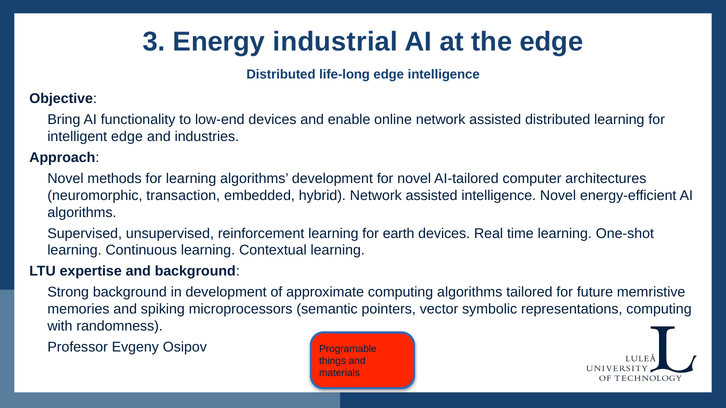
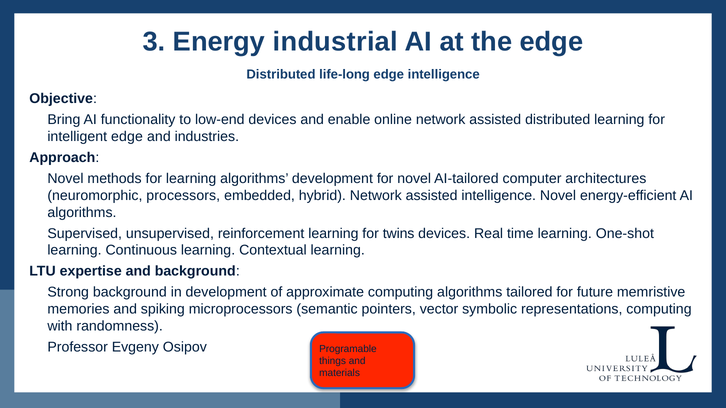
transaction: transaction -> processors
earth: earth -> twins
